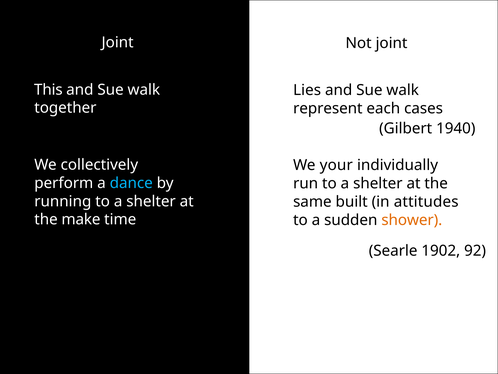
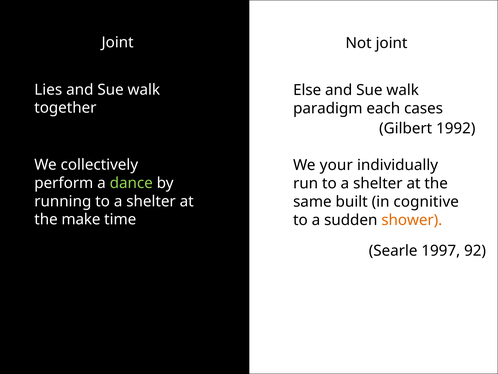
This: This -> Lies
Lies: Lies -> Else
represent: represent -> paradigm
1940: 1940 -> 1992
dance colour: light blue -> light green
attitudes: attitudes -> cognitive
1902: 1902 -> 1997
